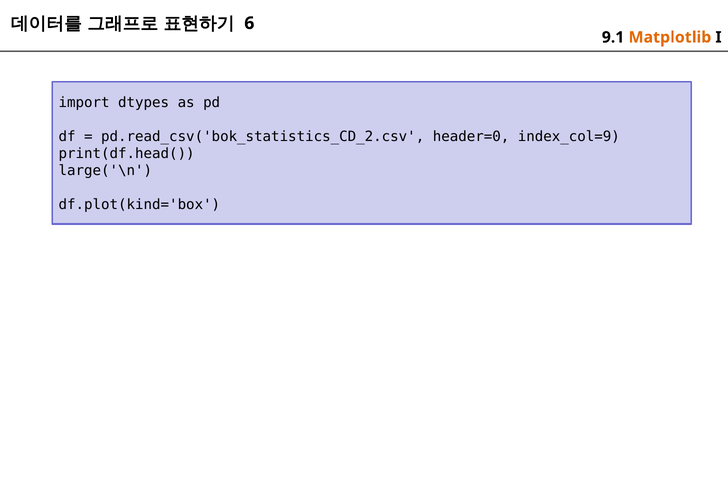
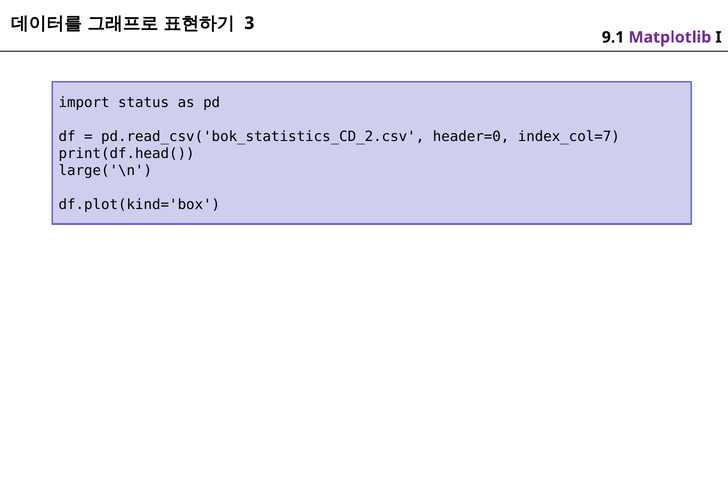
6: 6 -> 3
Matplotlib colour: orange -> purple
dtypes: dtypes -> status
index_col=9: index_col=9 -> index_col=7
